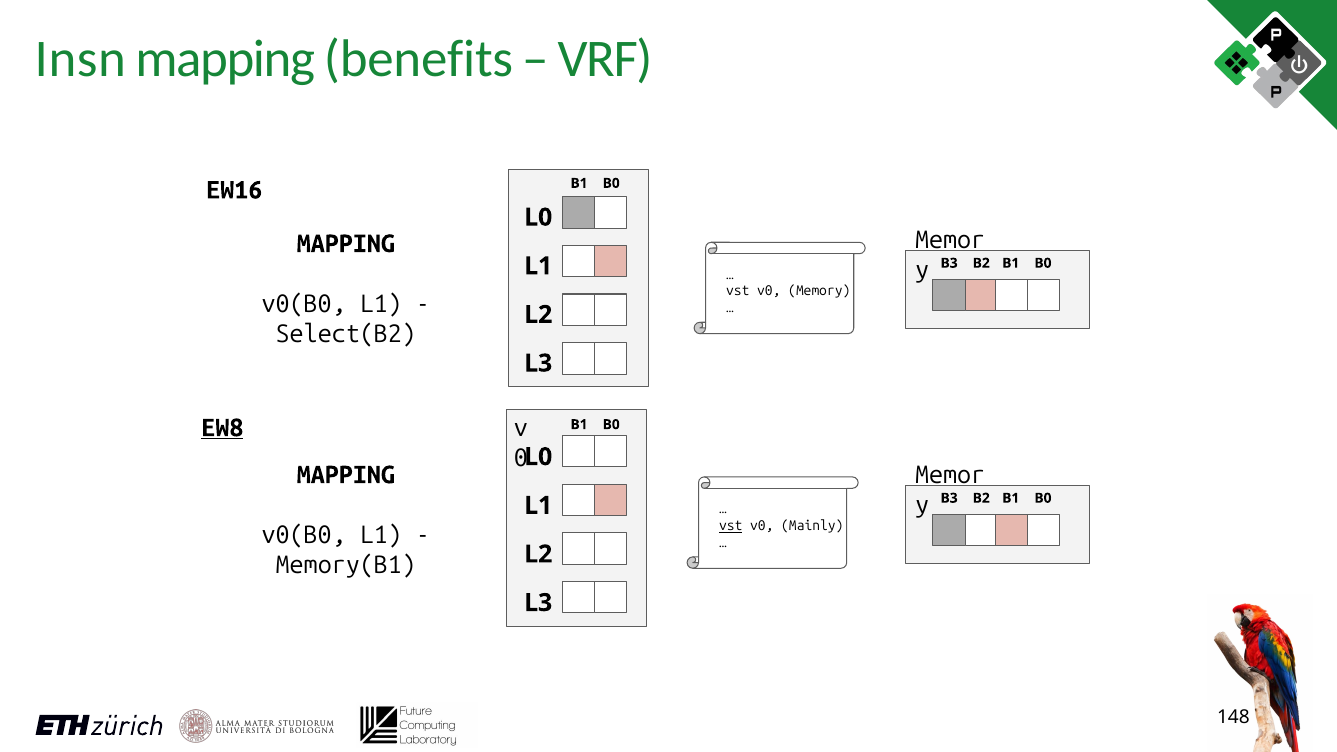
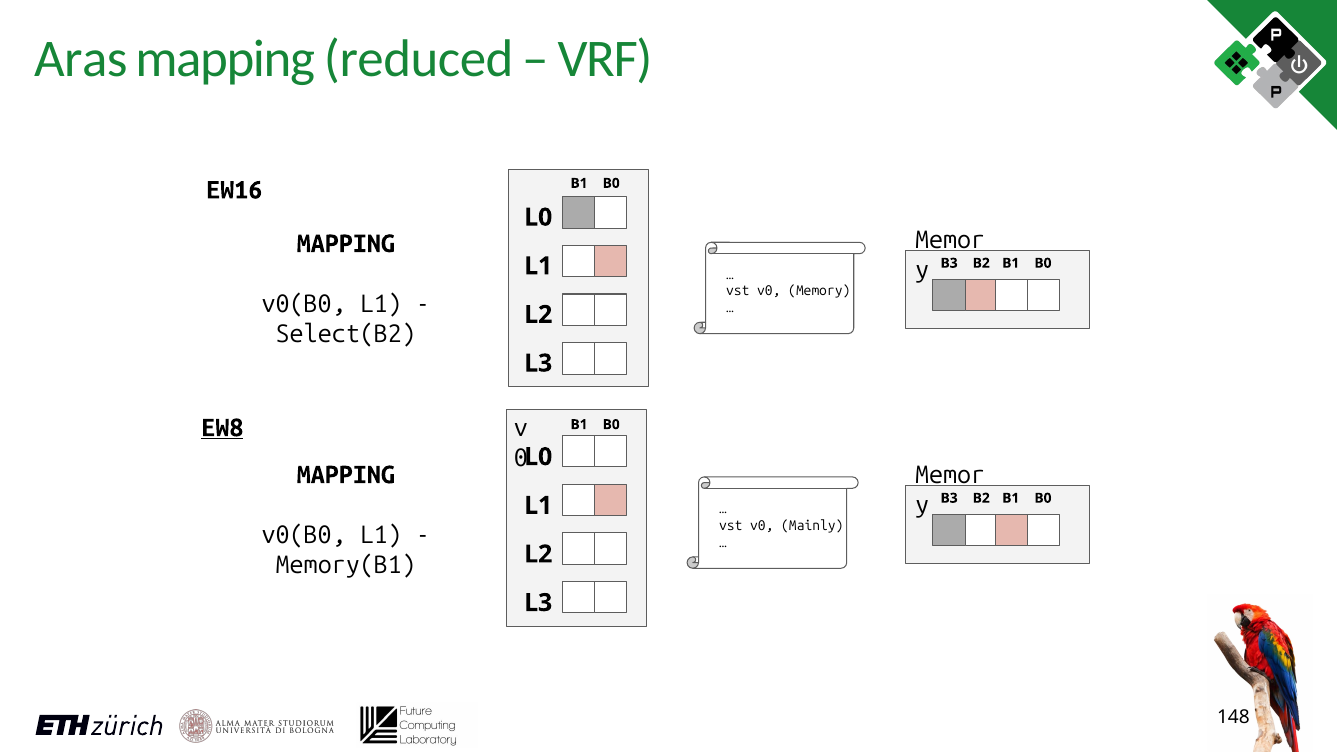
Insn: Insn -> Aras
benefits: benefits -> reduced
vst at (731, 526) underline: present -> none
